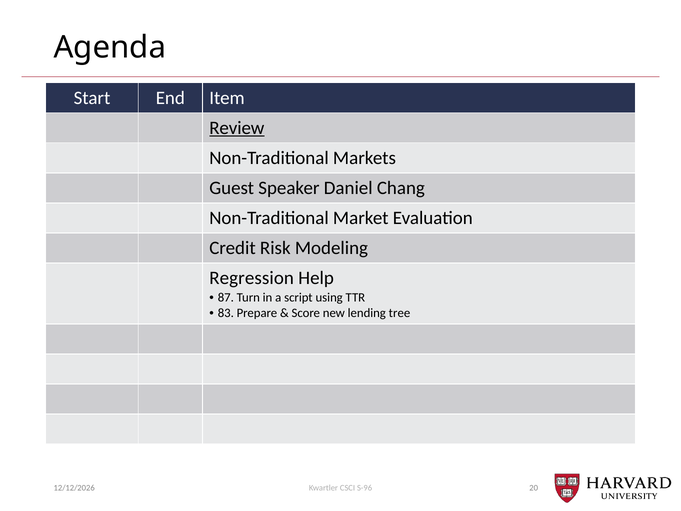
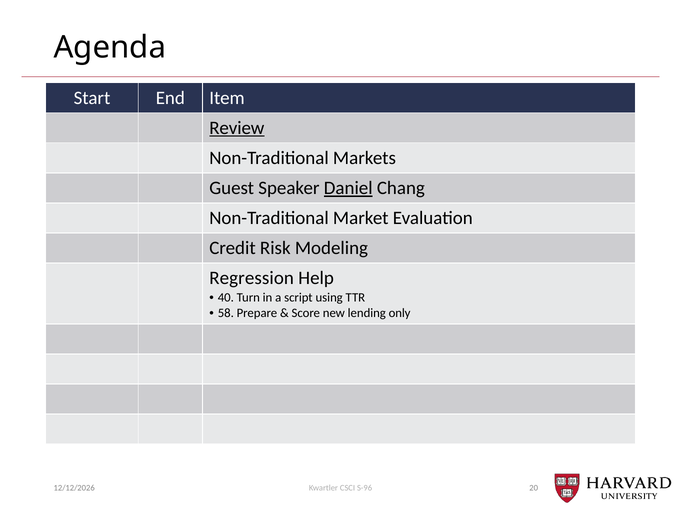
Daniel underline: none -> present
87: 87 -> 40
83: 83 -> 58
tree: tree -> only
